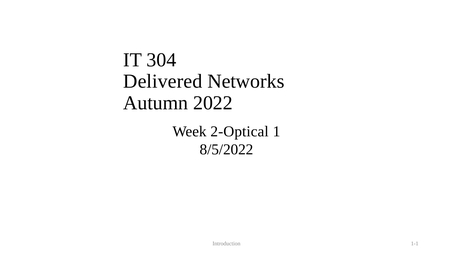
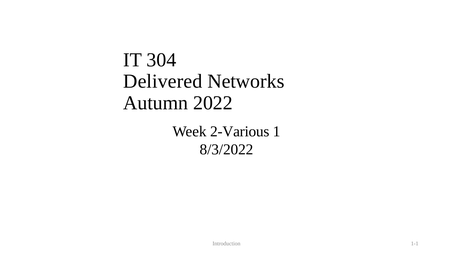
2-Optical: 2-Optical -> 2-Various
8/5/2022: 8/5/2022 -> 8/3/2022
